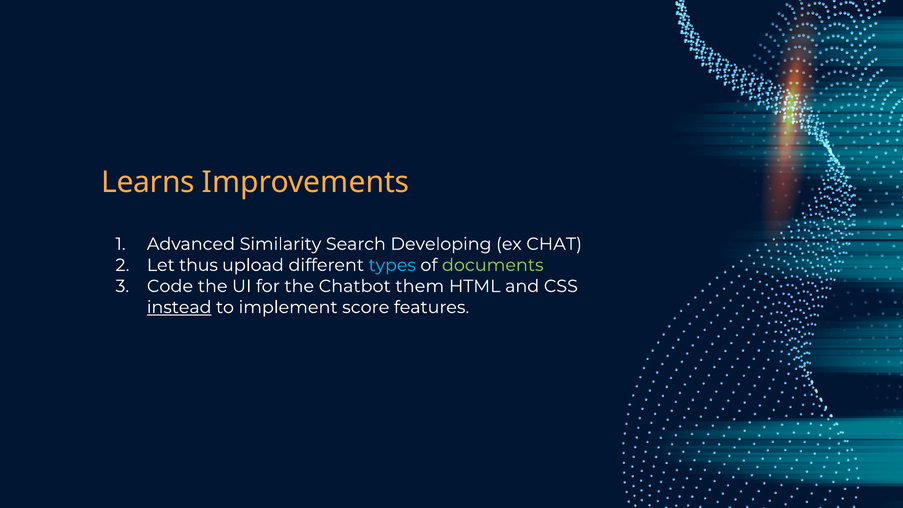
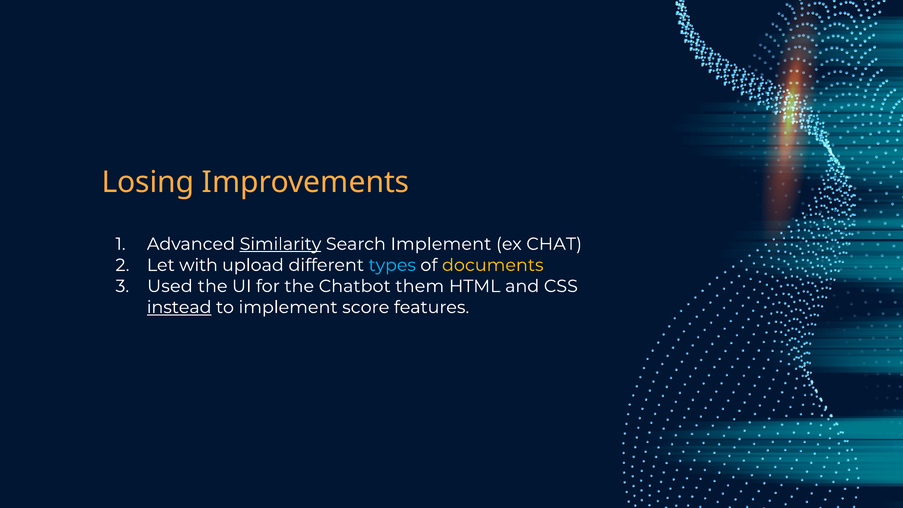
Learns: Learns -> Losing
Similarity underline: none -> present
Search Developing: Developing -> Implement
thus: thus -> with
documents colour: light green -> yellow
Code: Code -> Used
